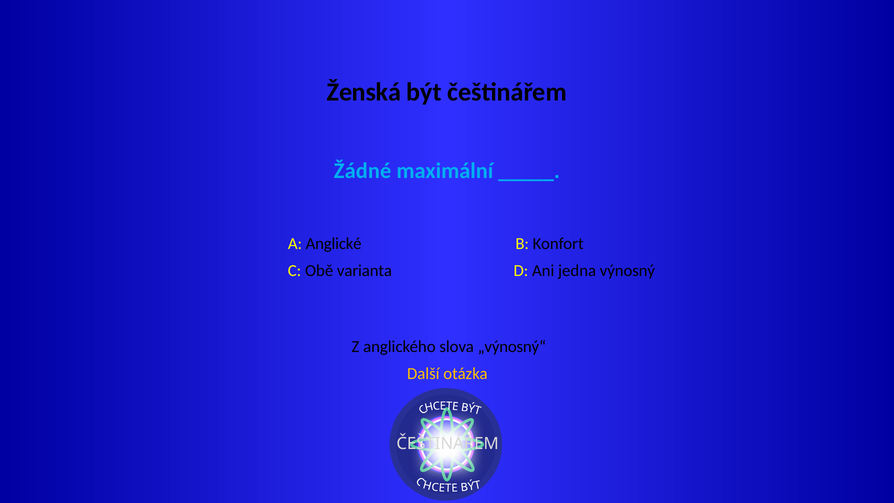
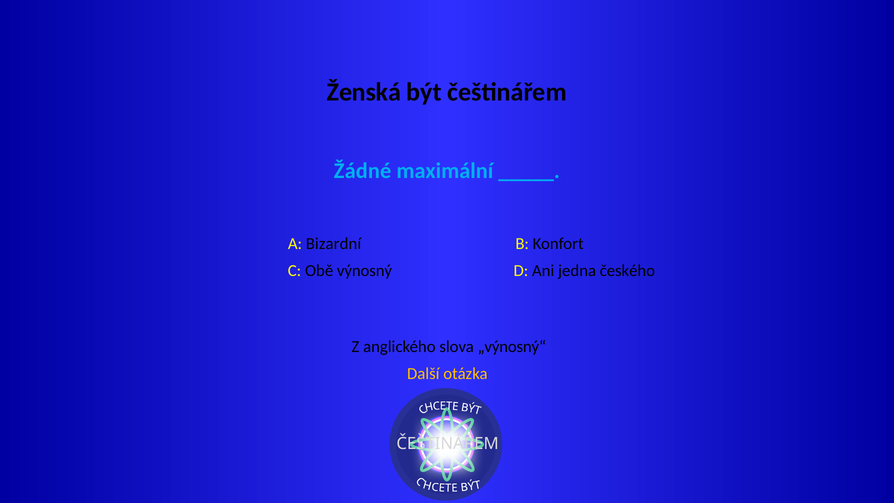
Anglické: Anglické -> Bizardní
varianta: varianta -> výnosný
výnosný: výnosný -> českého
